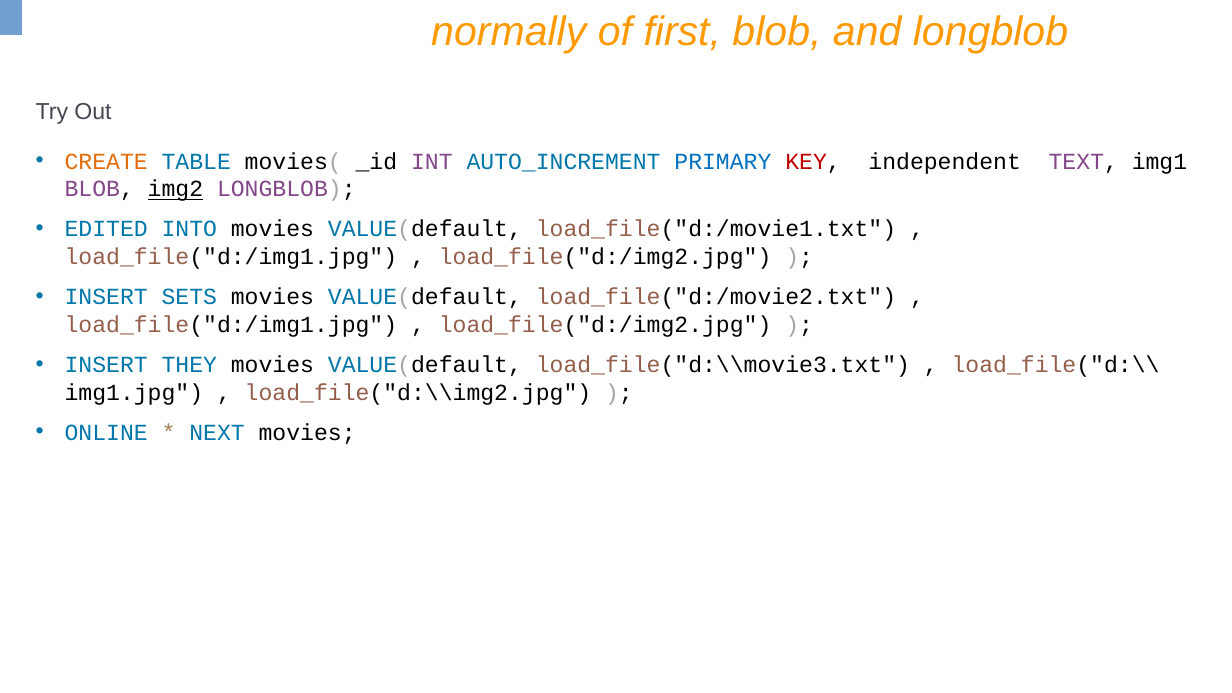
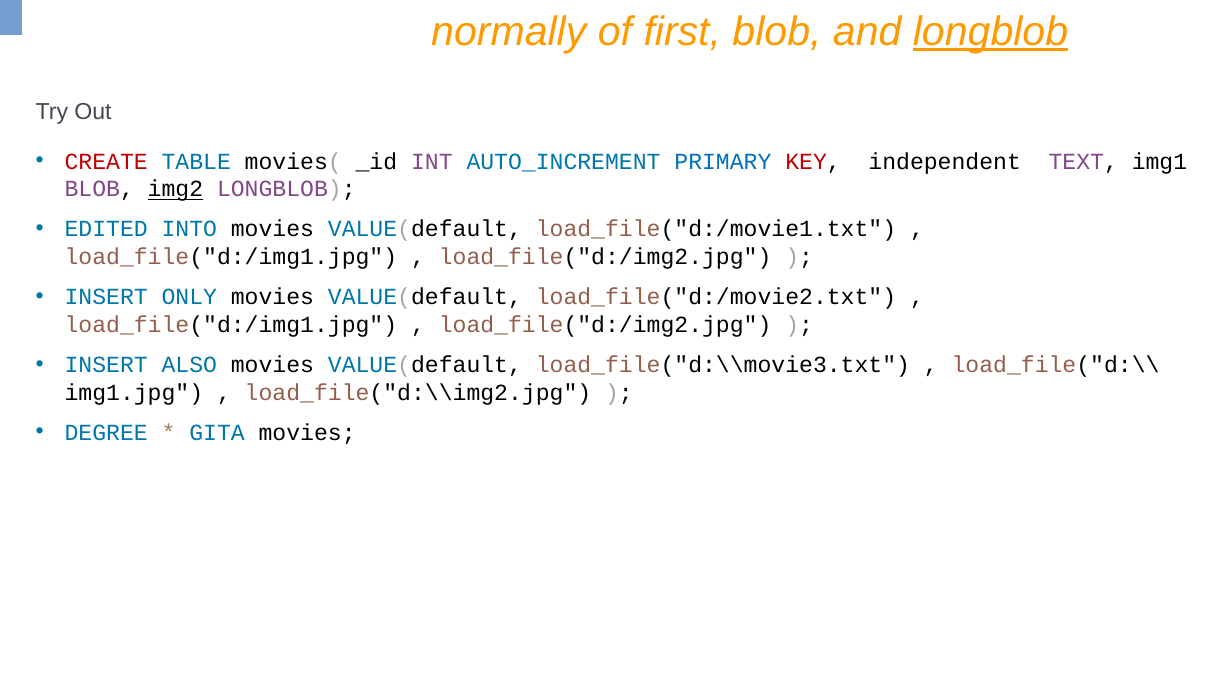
longblob at (991, 32) underline: none -> present
CREATE colour: orange -> red
SETS: SETS -> ONLY
THEY: THEY -> ALSO
ONLINE: ONLINE -> DEGREE
NEXT: NEXT -> GITA
